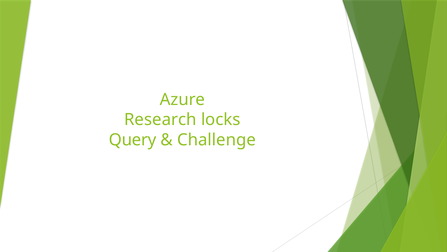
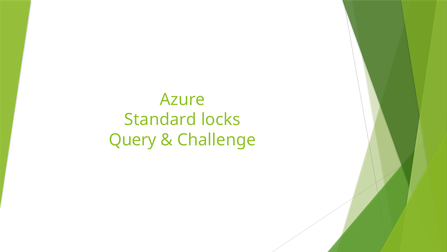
Research: Research -> Standard
